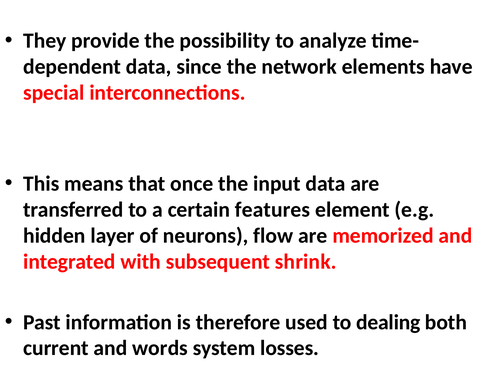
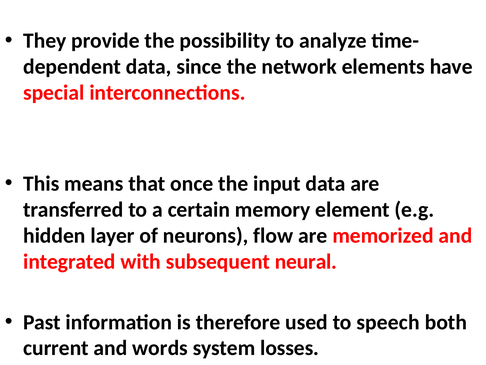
features: features -> memory
shrink: shrink -> neural
dealing: dealing -> speech
